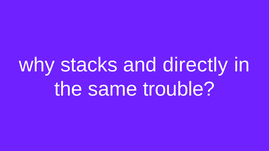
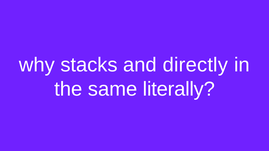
trouble: trouble -> literally
